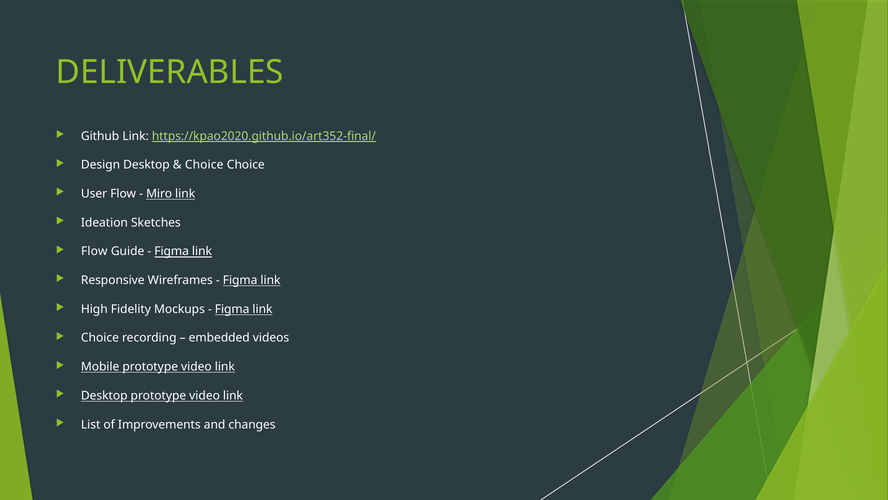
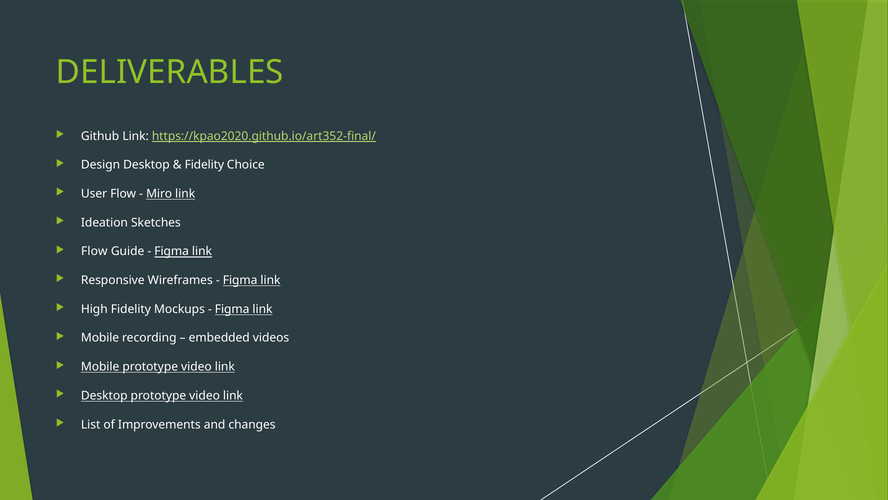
Choice at (204, 165): Choice -> Fidelity
Choice at (100, 338): Choice -> Mobile
